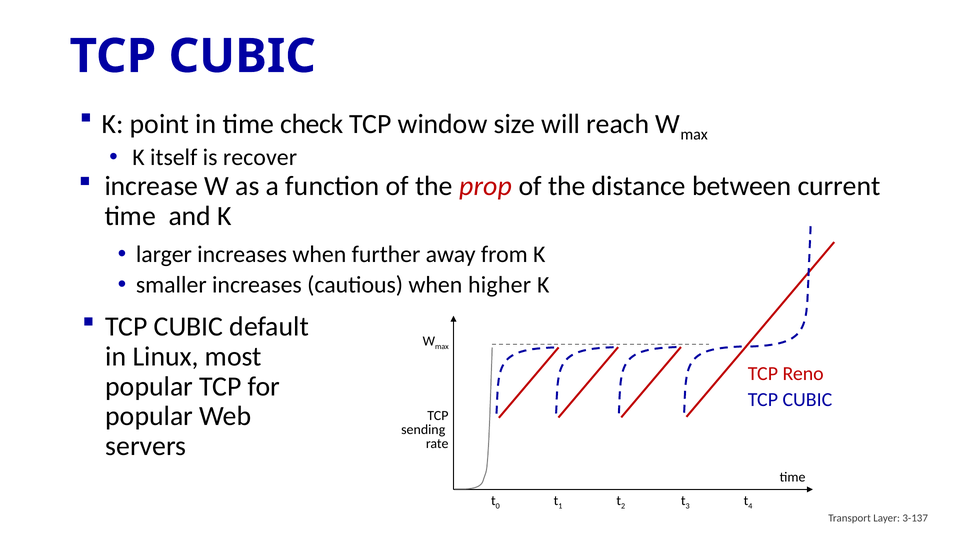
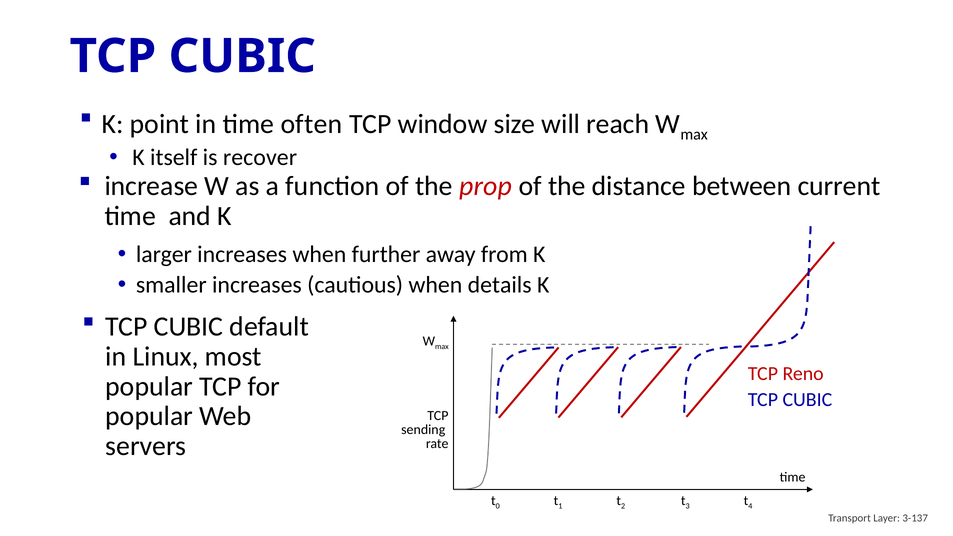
check: check -> often
higher: higher -> details
